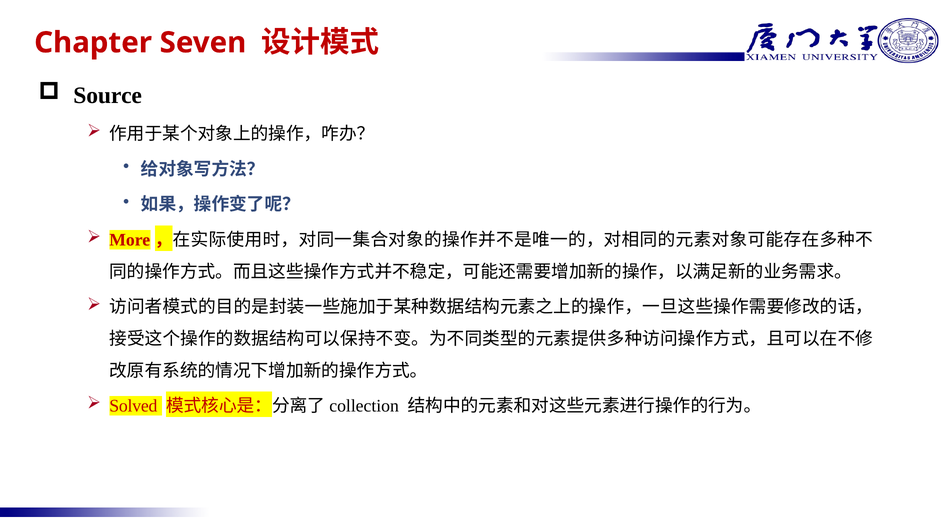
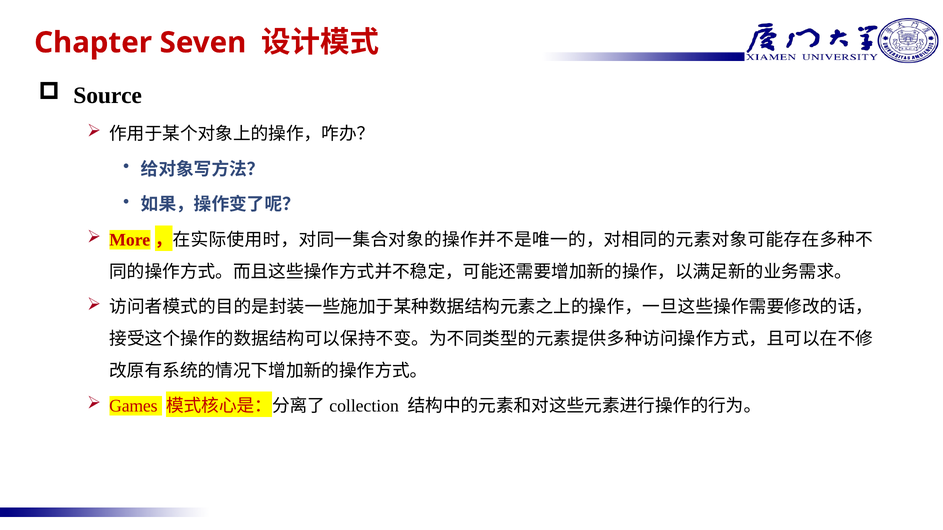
Solved: Solved -> Games
